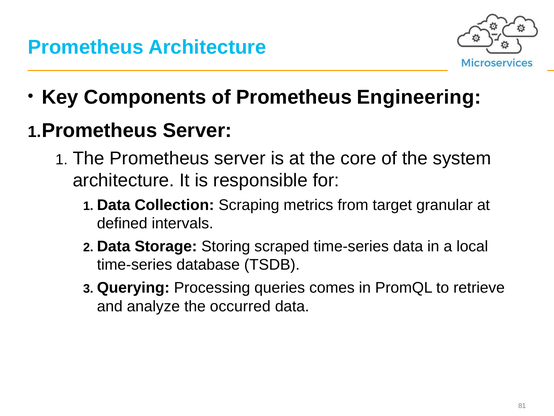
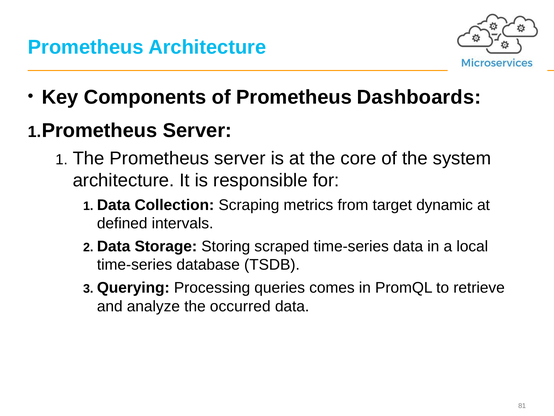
Engineering: Engineering -> Dashboards
granular: granular -> dynamic
